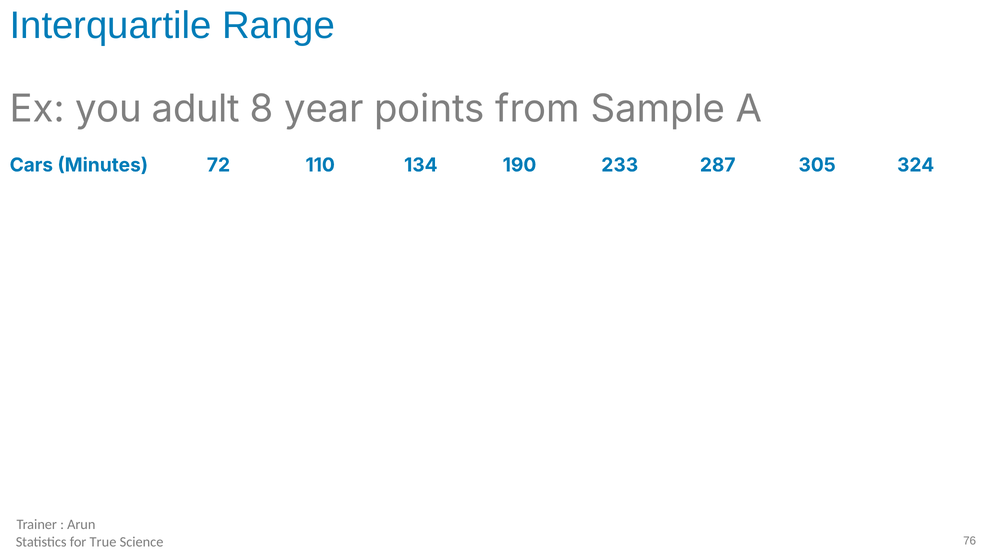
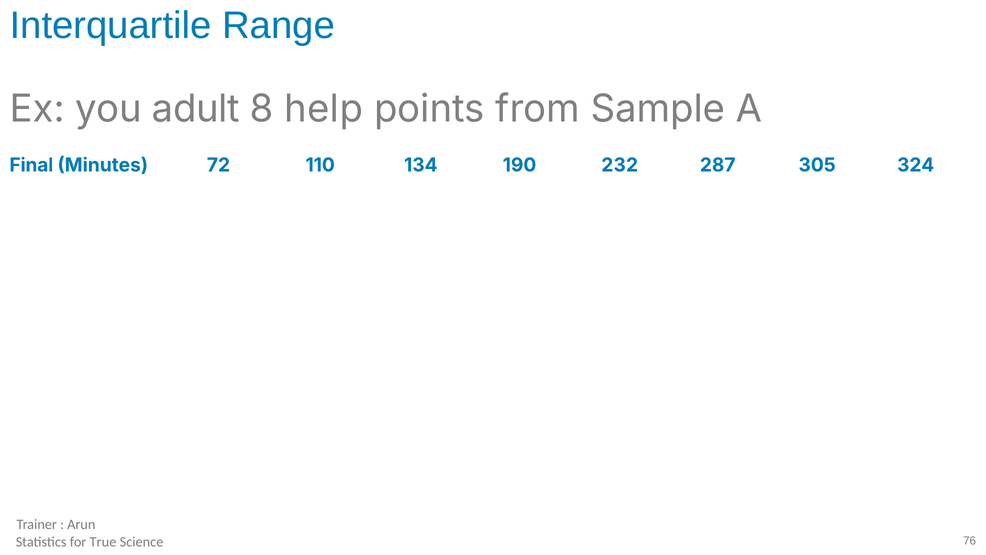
year: year -> help
Cars: Cars -> Final
233: 233 -> 232
